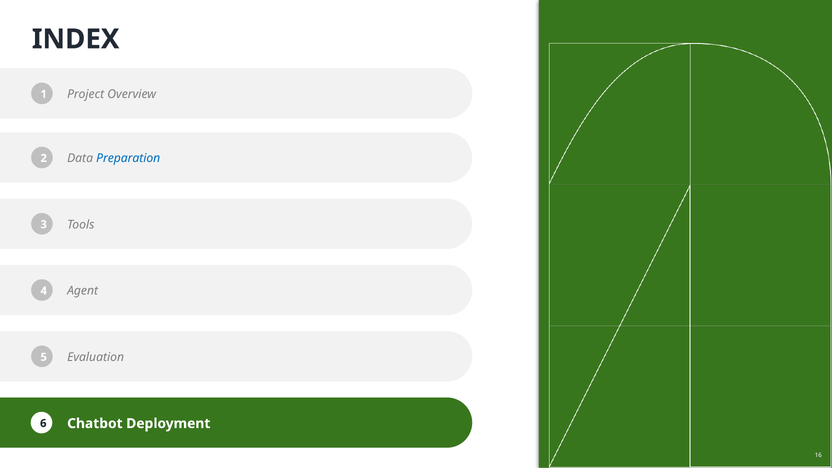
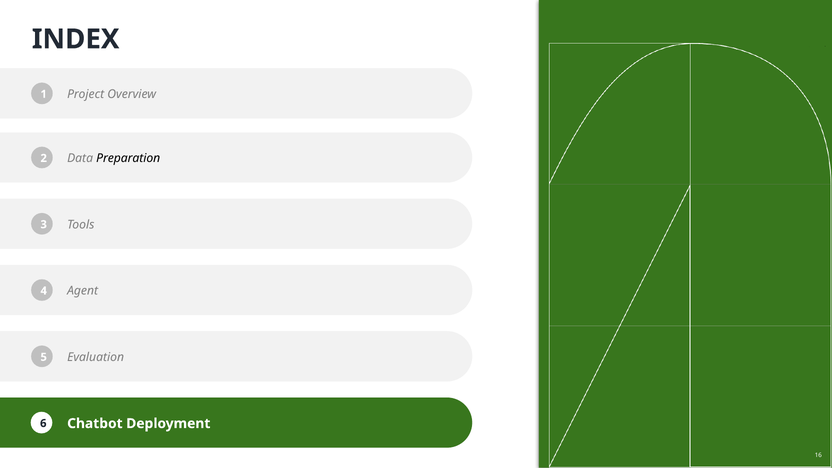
Preparation colour: blue -> black
